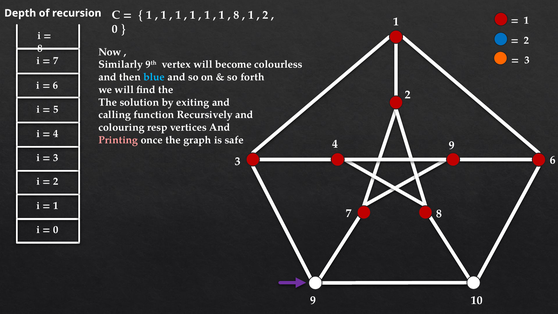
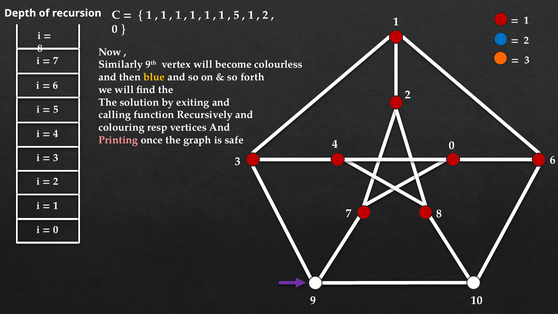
8 at (236, 15): 8 -> 5
blue colour: light blue -> yellow
4 9: 9 -> 0
